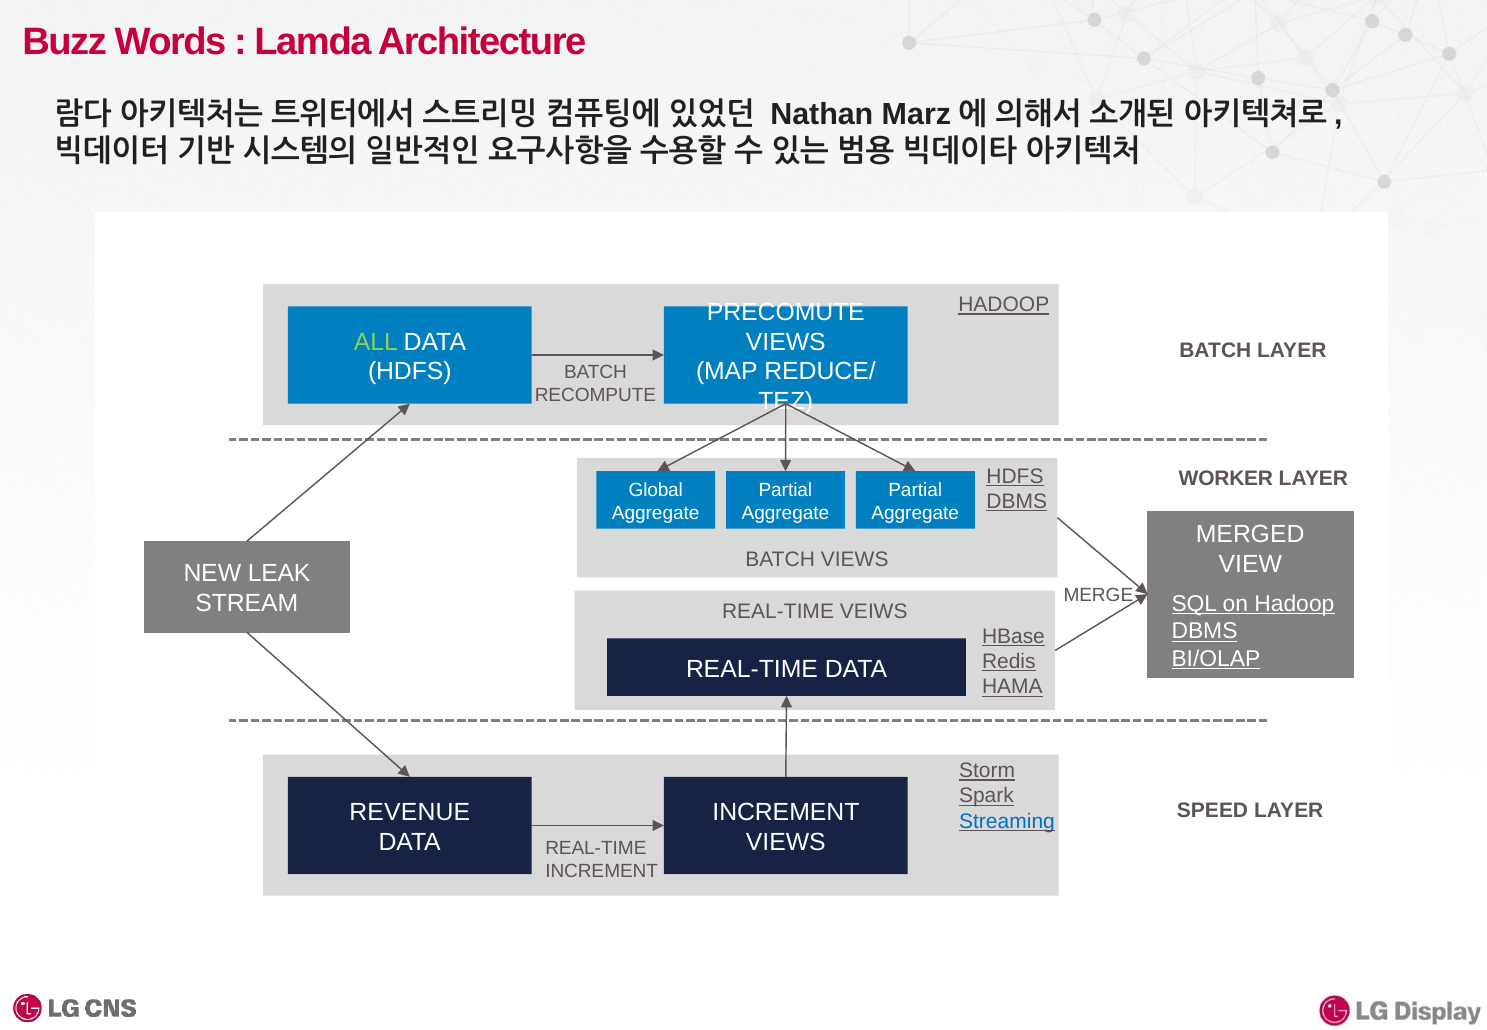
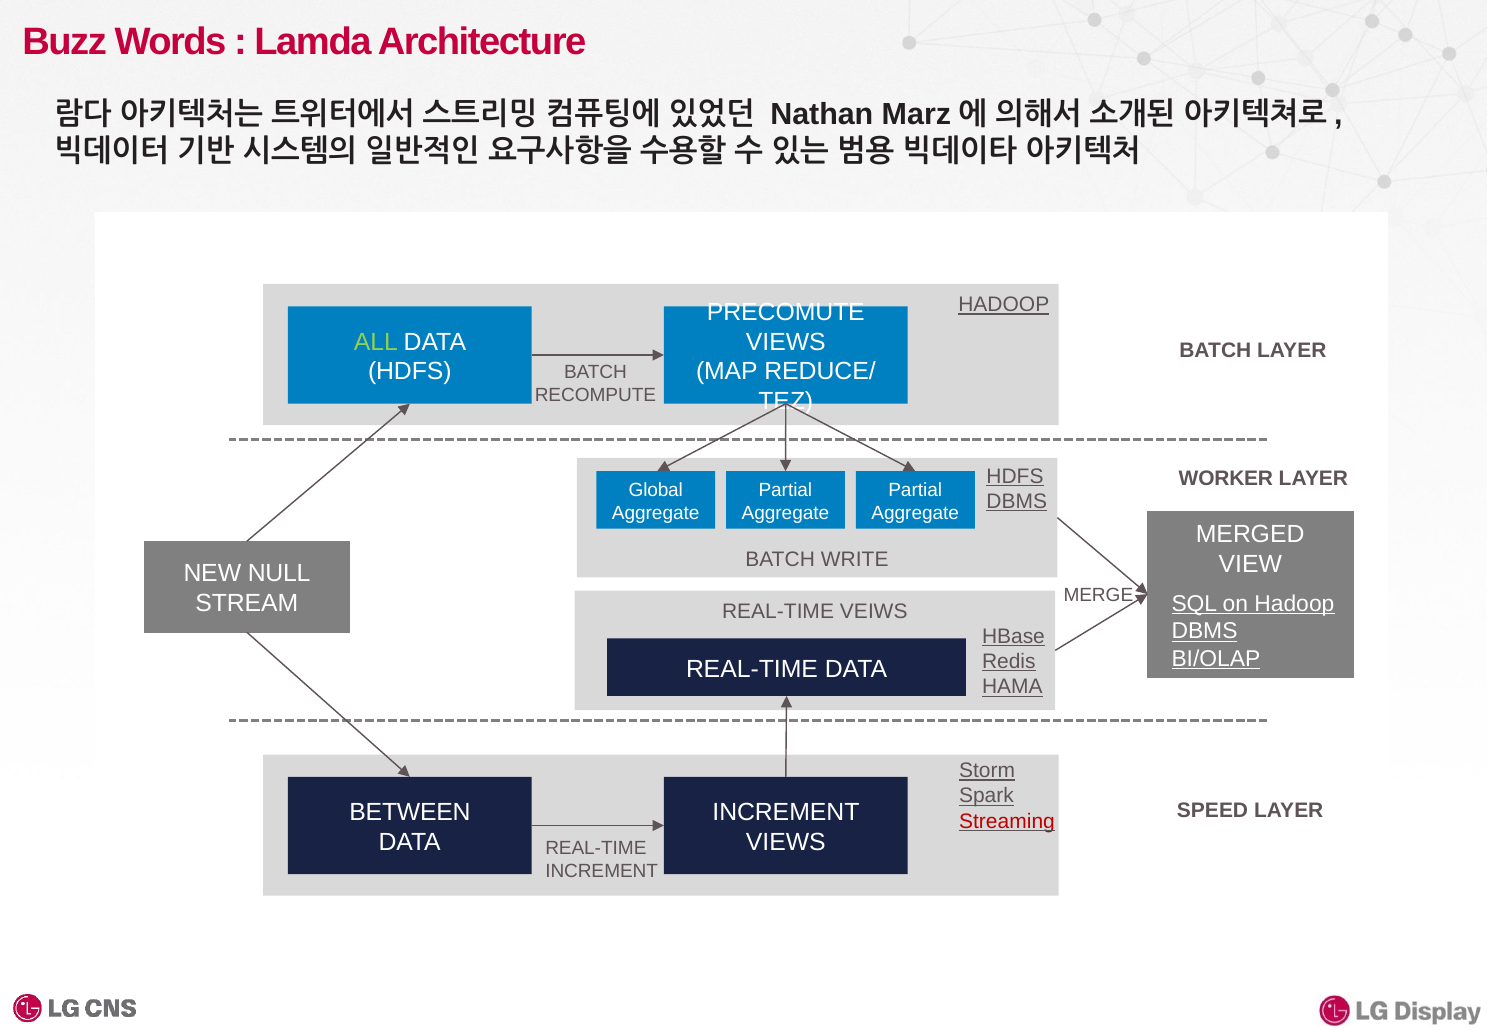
BATCH VIEWS: VIEWS -> WRITE
LEAK: LEAK -> NULL
REVENUE: REVENUE -> BETWEEN
Streaming colour: blue -> red
